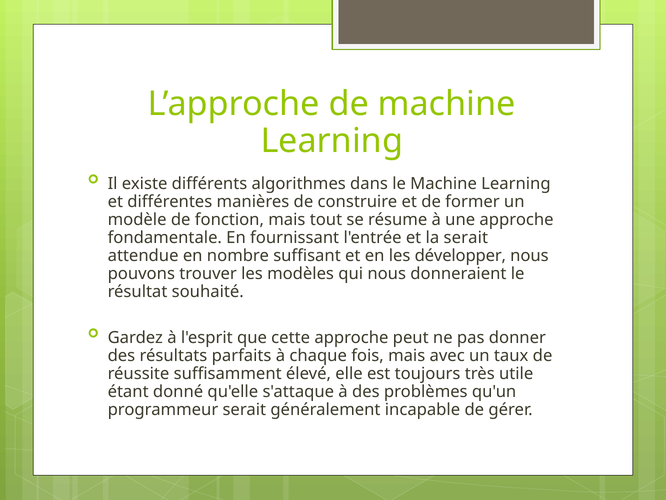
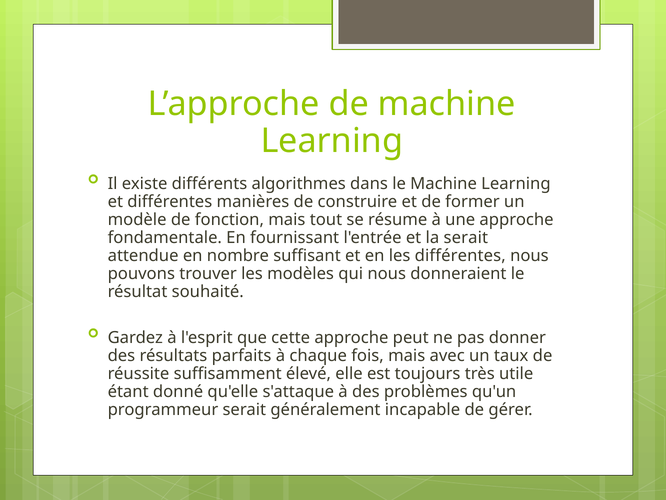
les développer: développer -> différentes
